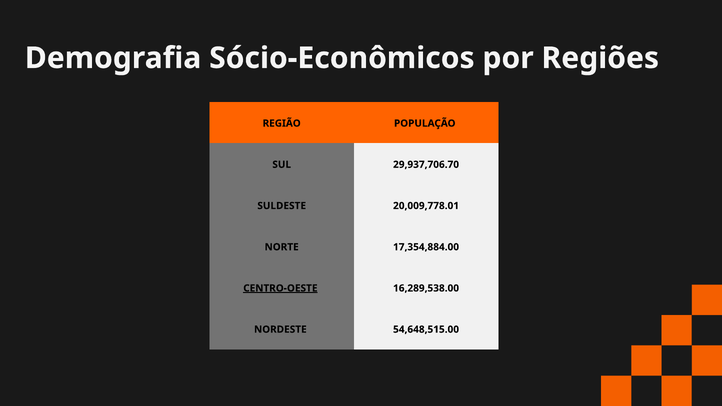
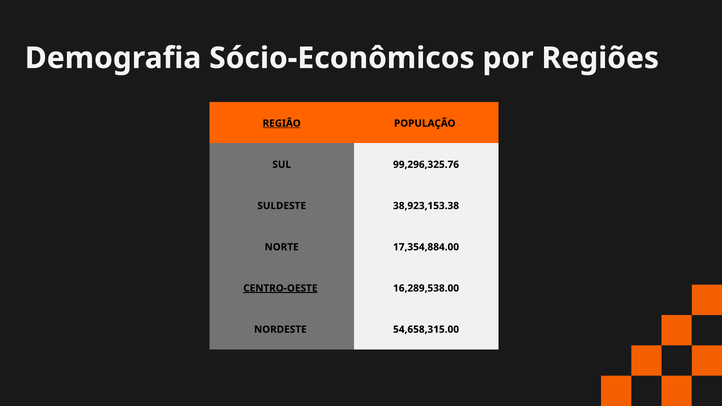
REGIÃO underline: none -> present
29,937,706.70: 29,937,706.70 -> 99,296,325.76
20,009,778.01: 20,009,778.01 -> 38,923,153.38
54,648,515.00: 54,648,515.00 -> 54,658,315.00
